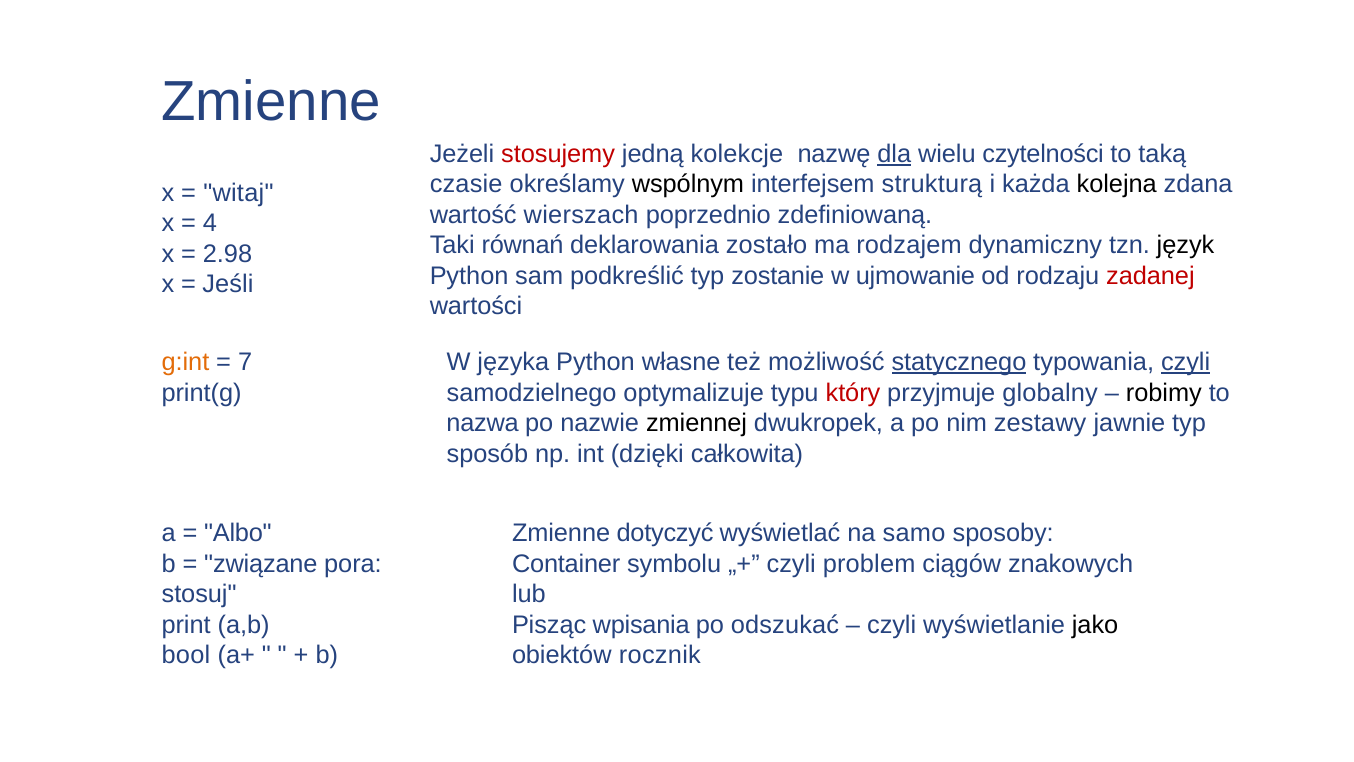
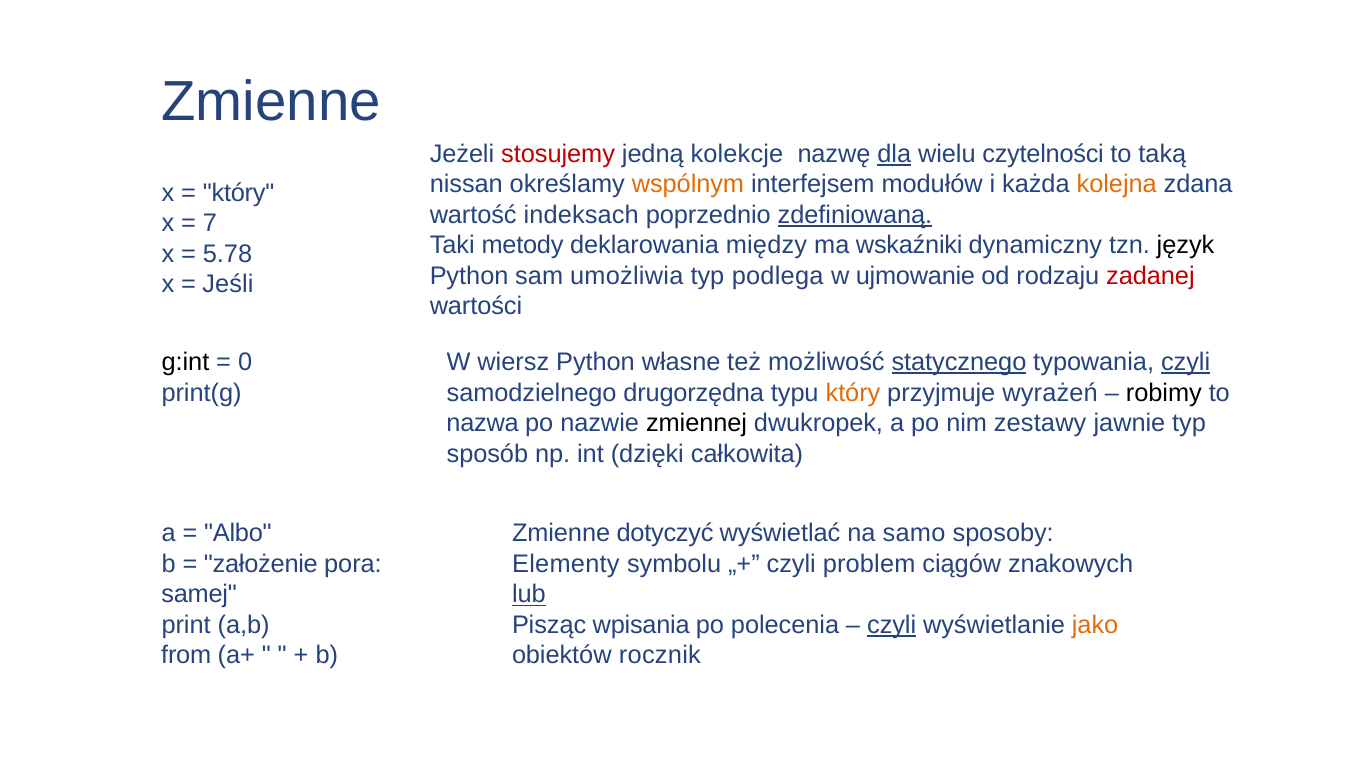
czasie: czasie -> nissan
wspólnym colour: black -> orange
strukturą: strukturą -> modułów
kolejna colour: black -> orange
witaj at (238, 193): witaj -> który
wierszach: wierszach -> indeksach
zdefiniowaną underline: none -> present
4: 4 -> 7
równań: równań -> metody
zostało: zostało -> między
rodzajem: rodzajem -> wskaźniki
2.98: 2.98 -> 5.78
podkreślić: podkreślić -> umożliwia
zostanie: zostanie -> podlega
g:int colour: orange -> black
7: 7 -> 0
języka: języka -> wiersz
optymalizuje: optymalizuje -> drugorzędna
który at (853, 393) colour: red -> orange
globalny: globalny -> wyrażeń
związane: związane -> założenie
Container: Container -> Elementy
stosuj: stosuj -> samej
lub underline: none -> present
odszukać: odszukać -> polecenia
czyli at (892, 625) underline: none -> present
jako colour: black -> orange
bool: bool -> from
